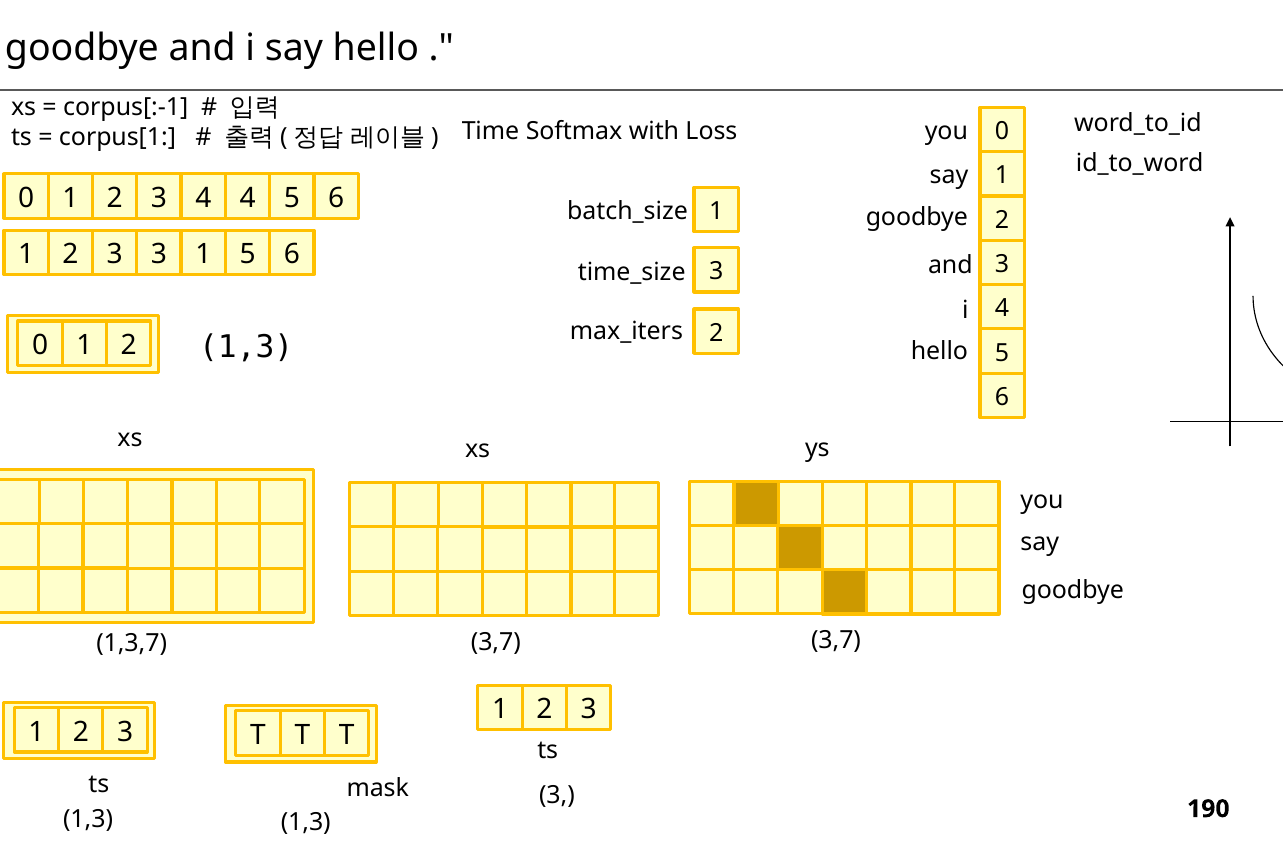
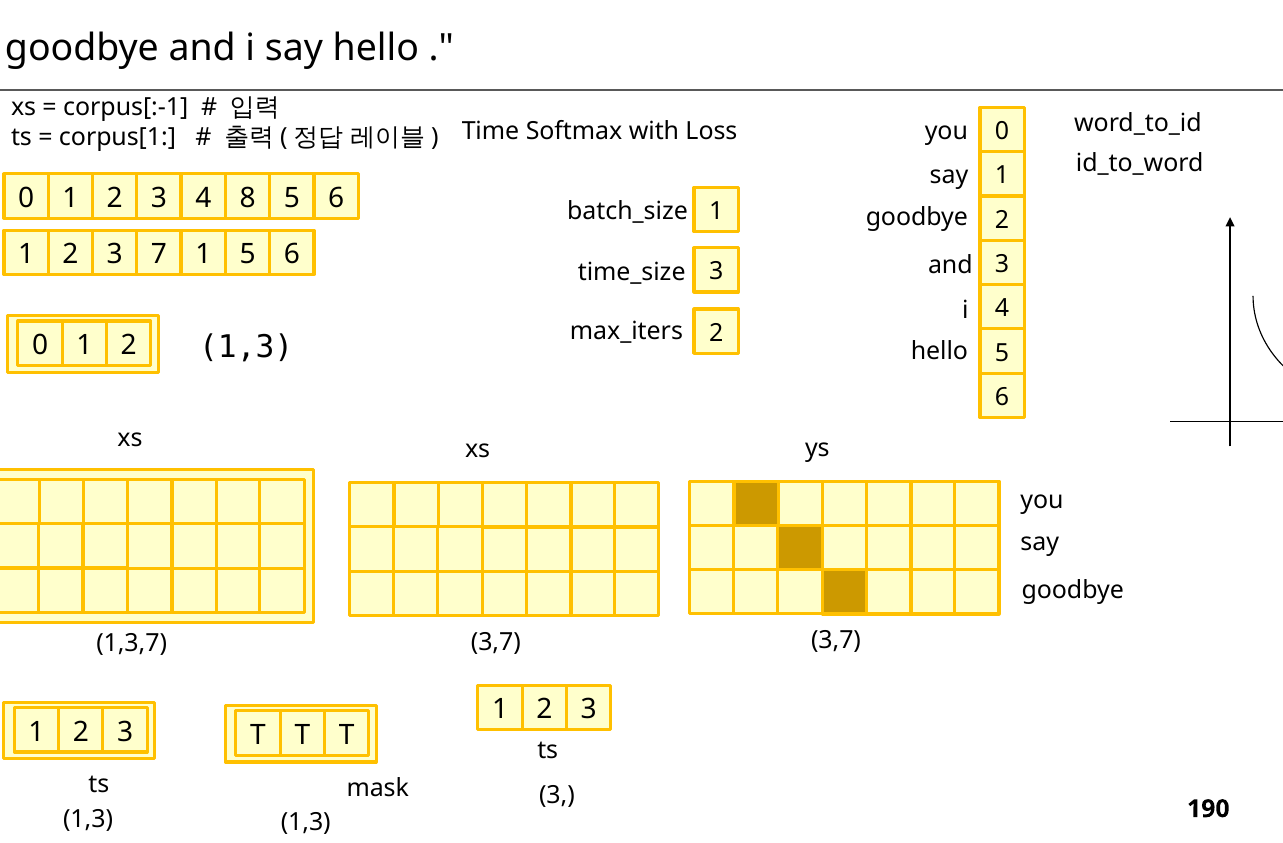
4 4: 4 -> 8
3 3: 3 -> 7
